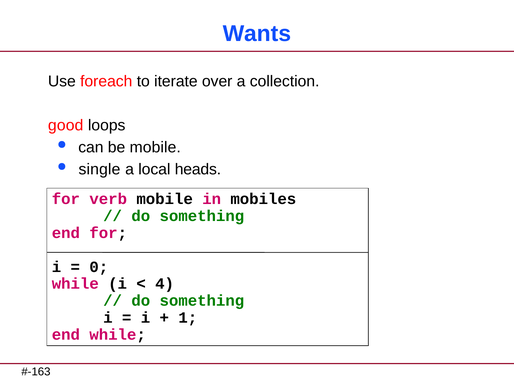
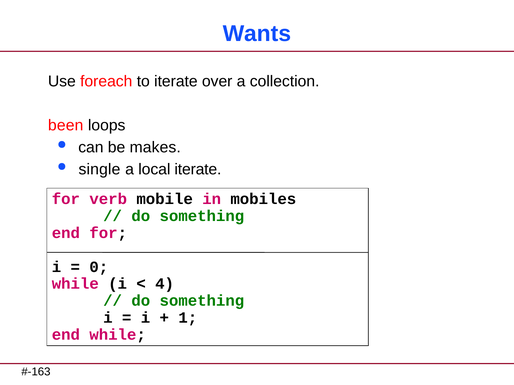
good: good -> been
be mobile: mobile -> makes
local heads: heads -> iterate
